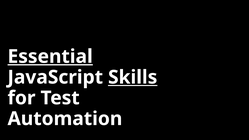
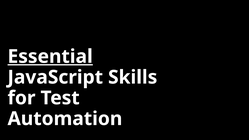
Skills underline: present -> none
